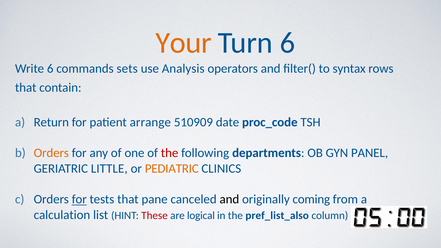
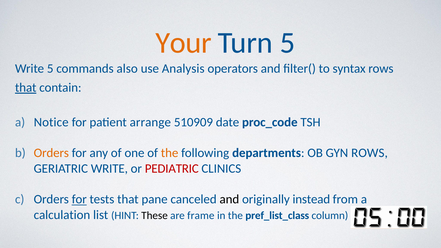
Turn 6: 6 -> 5
Write 6: 6 -> 5
sets: sets -> also
that at (26, 88) underline: none -> present
Return: Return -> Notice
the at (170, 153) colour: red -> orange
GYN PANEL: PANEL -> ROWS
GERIATRIC LITTLE: LITTLE -> WRITE
PEDIATRIC colour: orange -> red
coming: coming -> instead
These colour: red -> black
logical: logical -> frame
pref_list_also: pref_list_also -> pref_list_class
